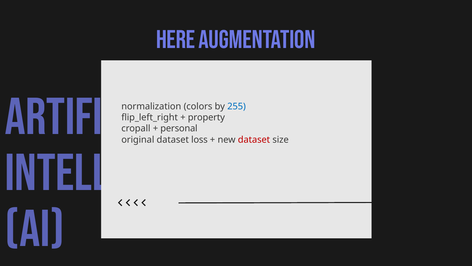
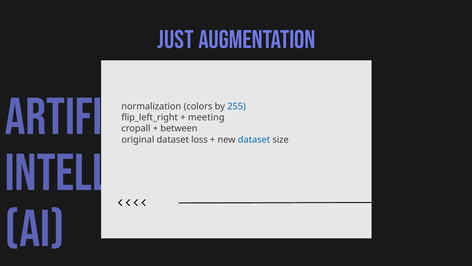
Here: Here -> Just
property: property -> meeting
personal: personal -> between
dataset at (254, 139) colour: red -> blue
